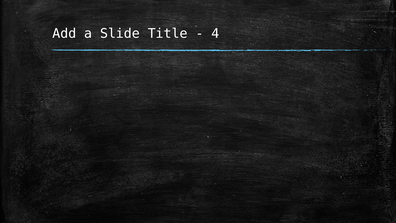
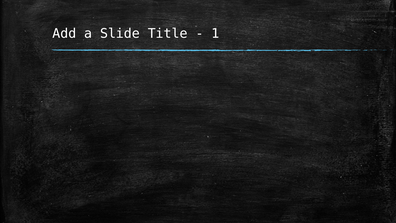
4: 4 -> 1
